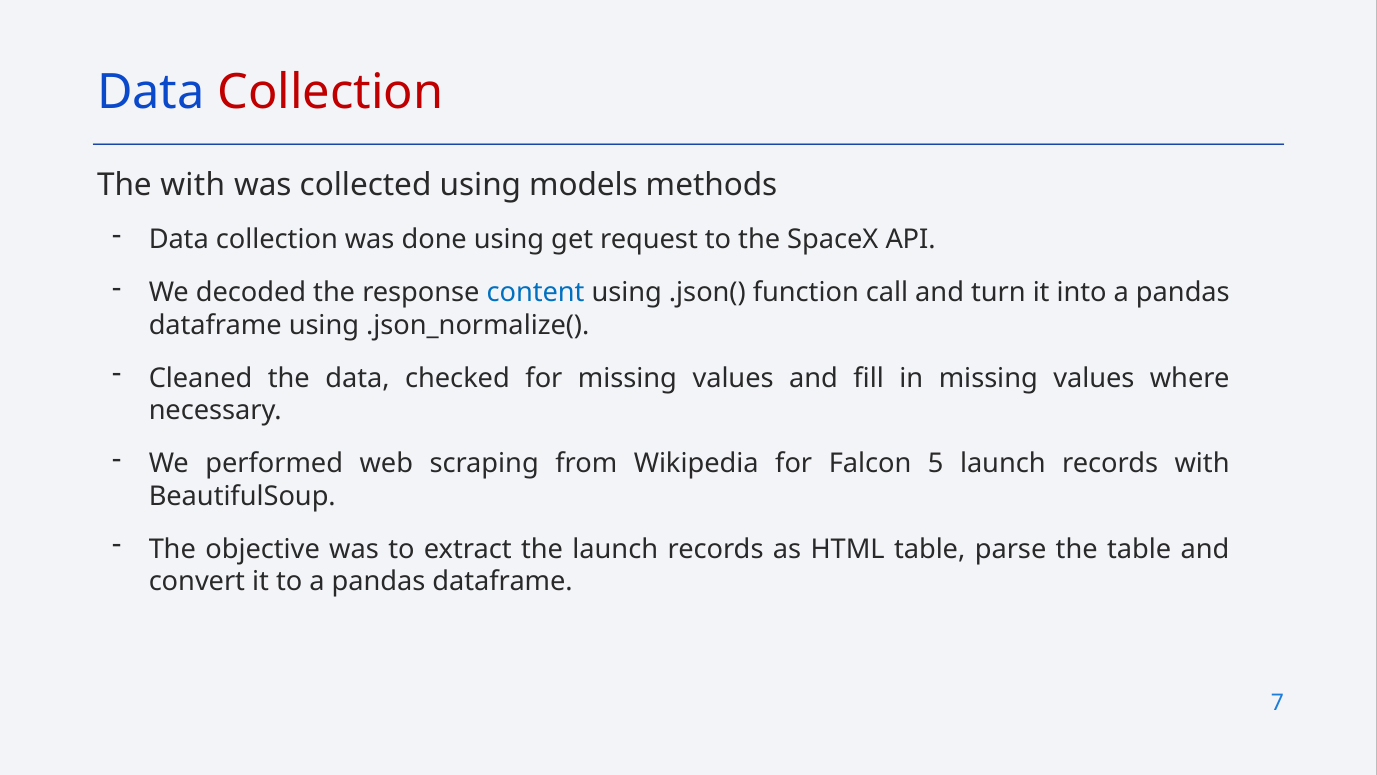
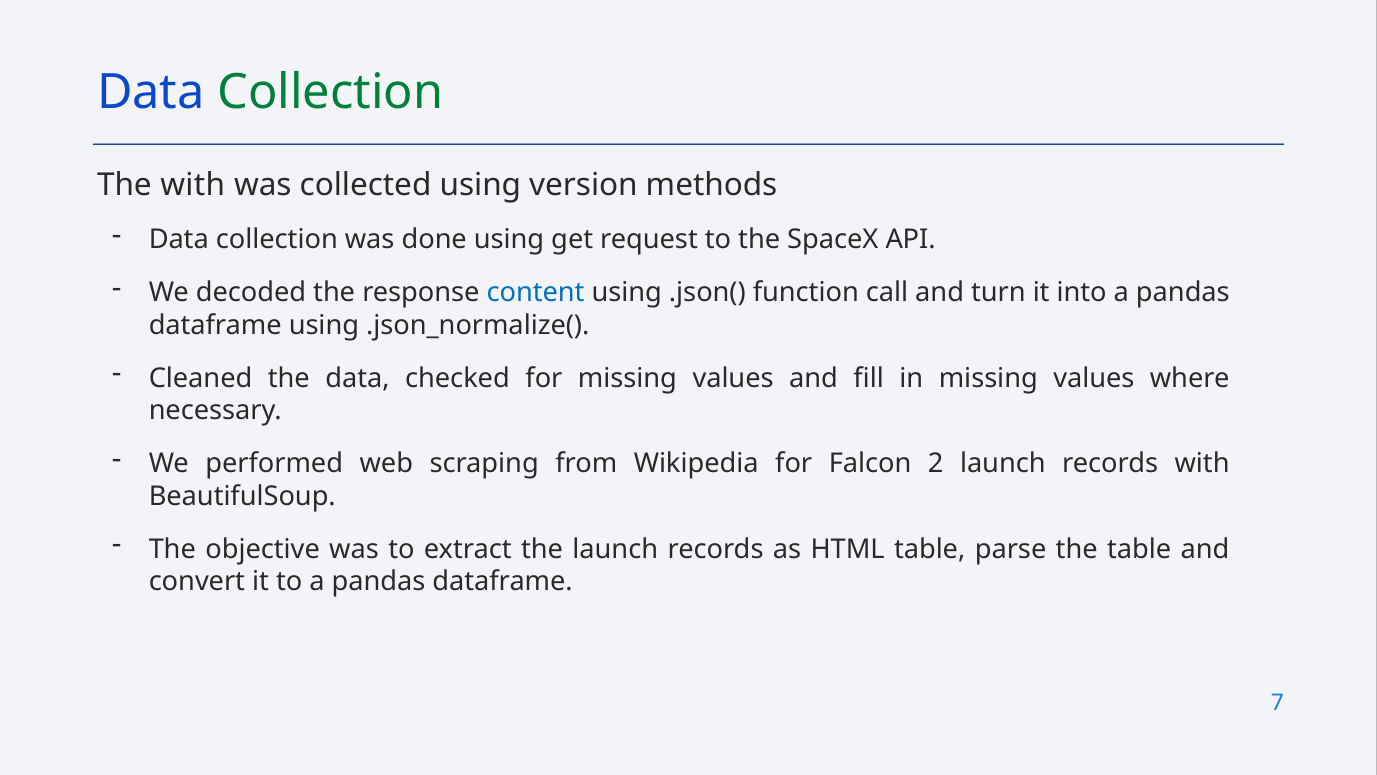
Collection at (330, 92) colour: red -> green
models: models -> version
5: 5 -> 2
